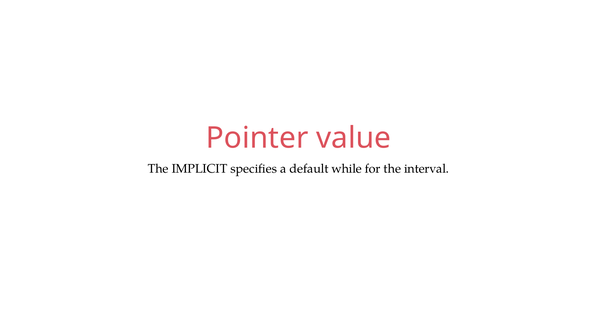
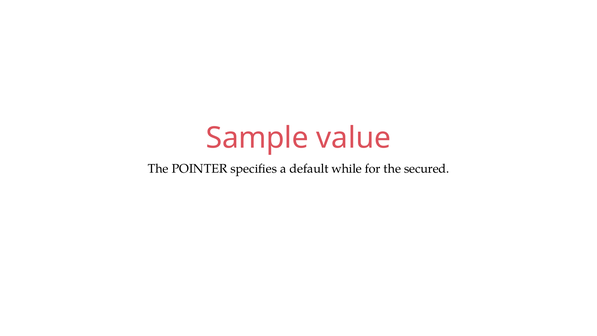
Pointer: Pointer -> Sample
IMPLICIT: IMPLICIT -> POINTER
interval: interval -> secured
